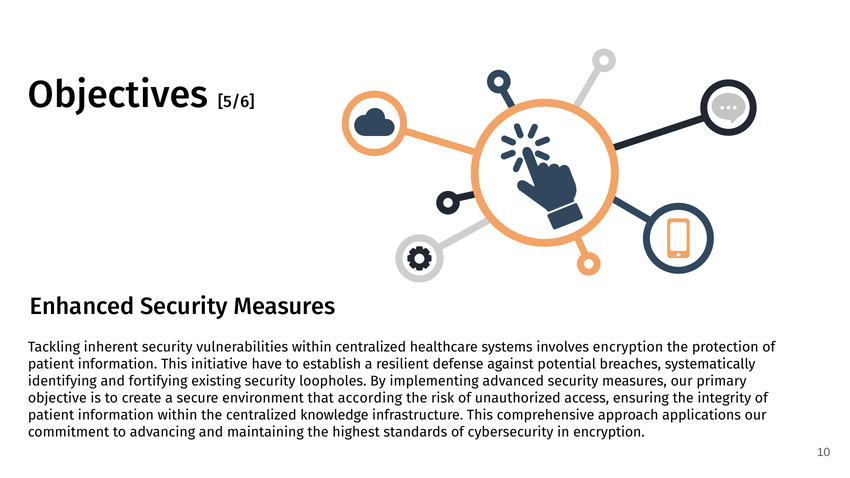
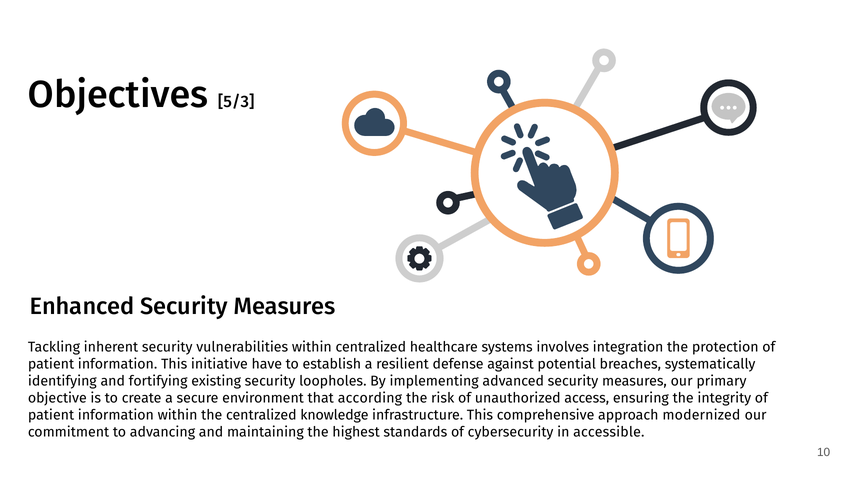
5/6: 5/6 -> 5/3
involves encryption: encryption -> integration
applications: applications -> modernized
in encryption: encryption -> accessible
